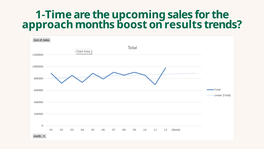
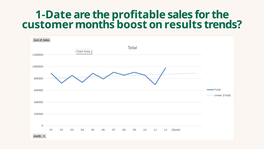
1-Time: 1-Time -> 1-Date
upcoming: upcoming -> profitable
approach: approach -> customer
